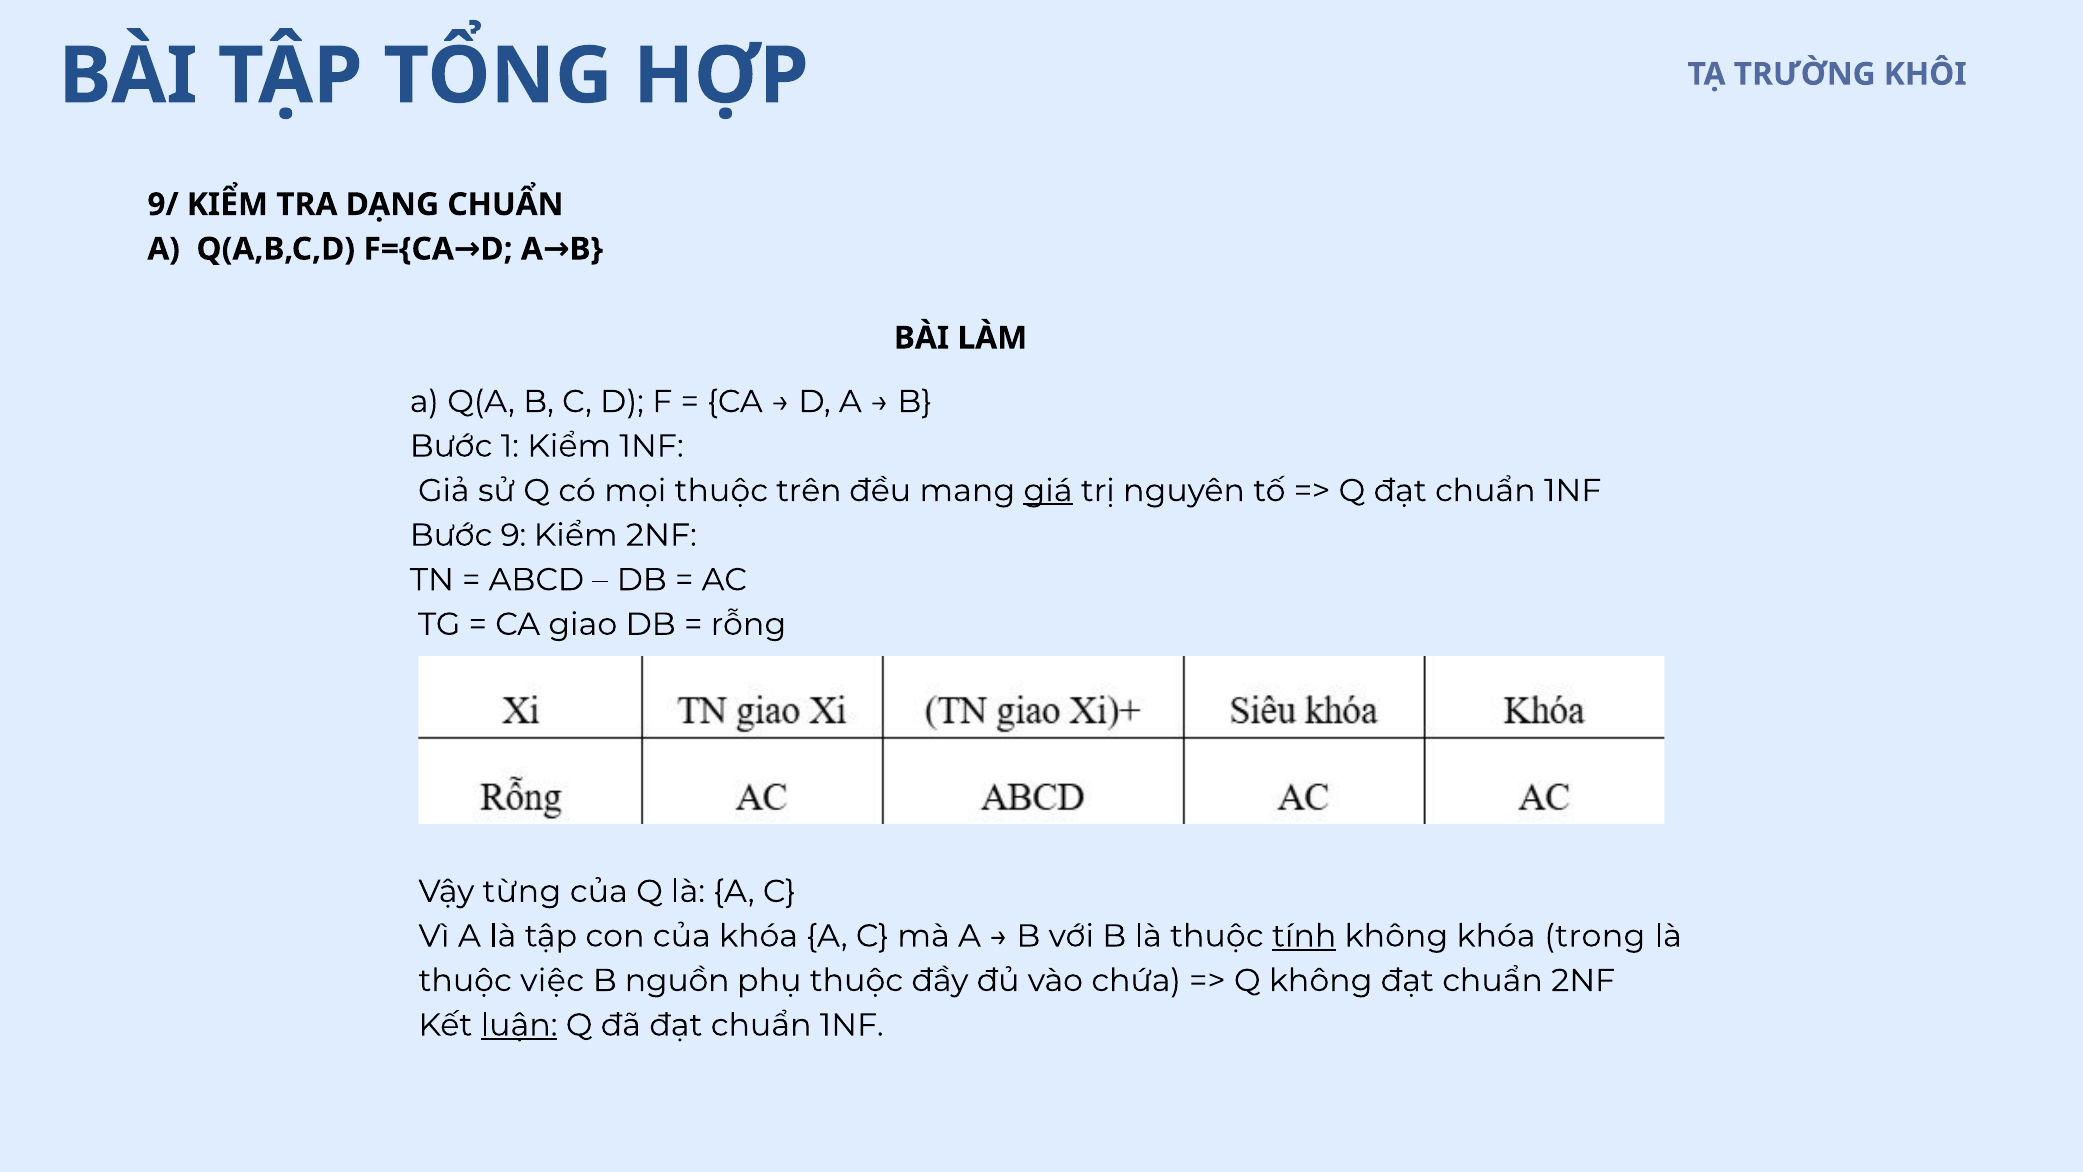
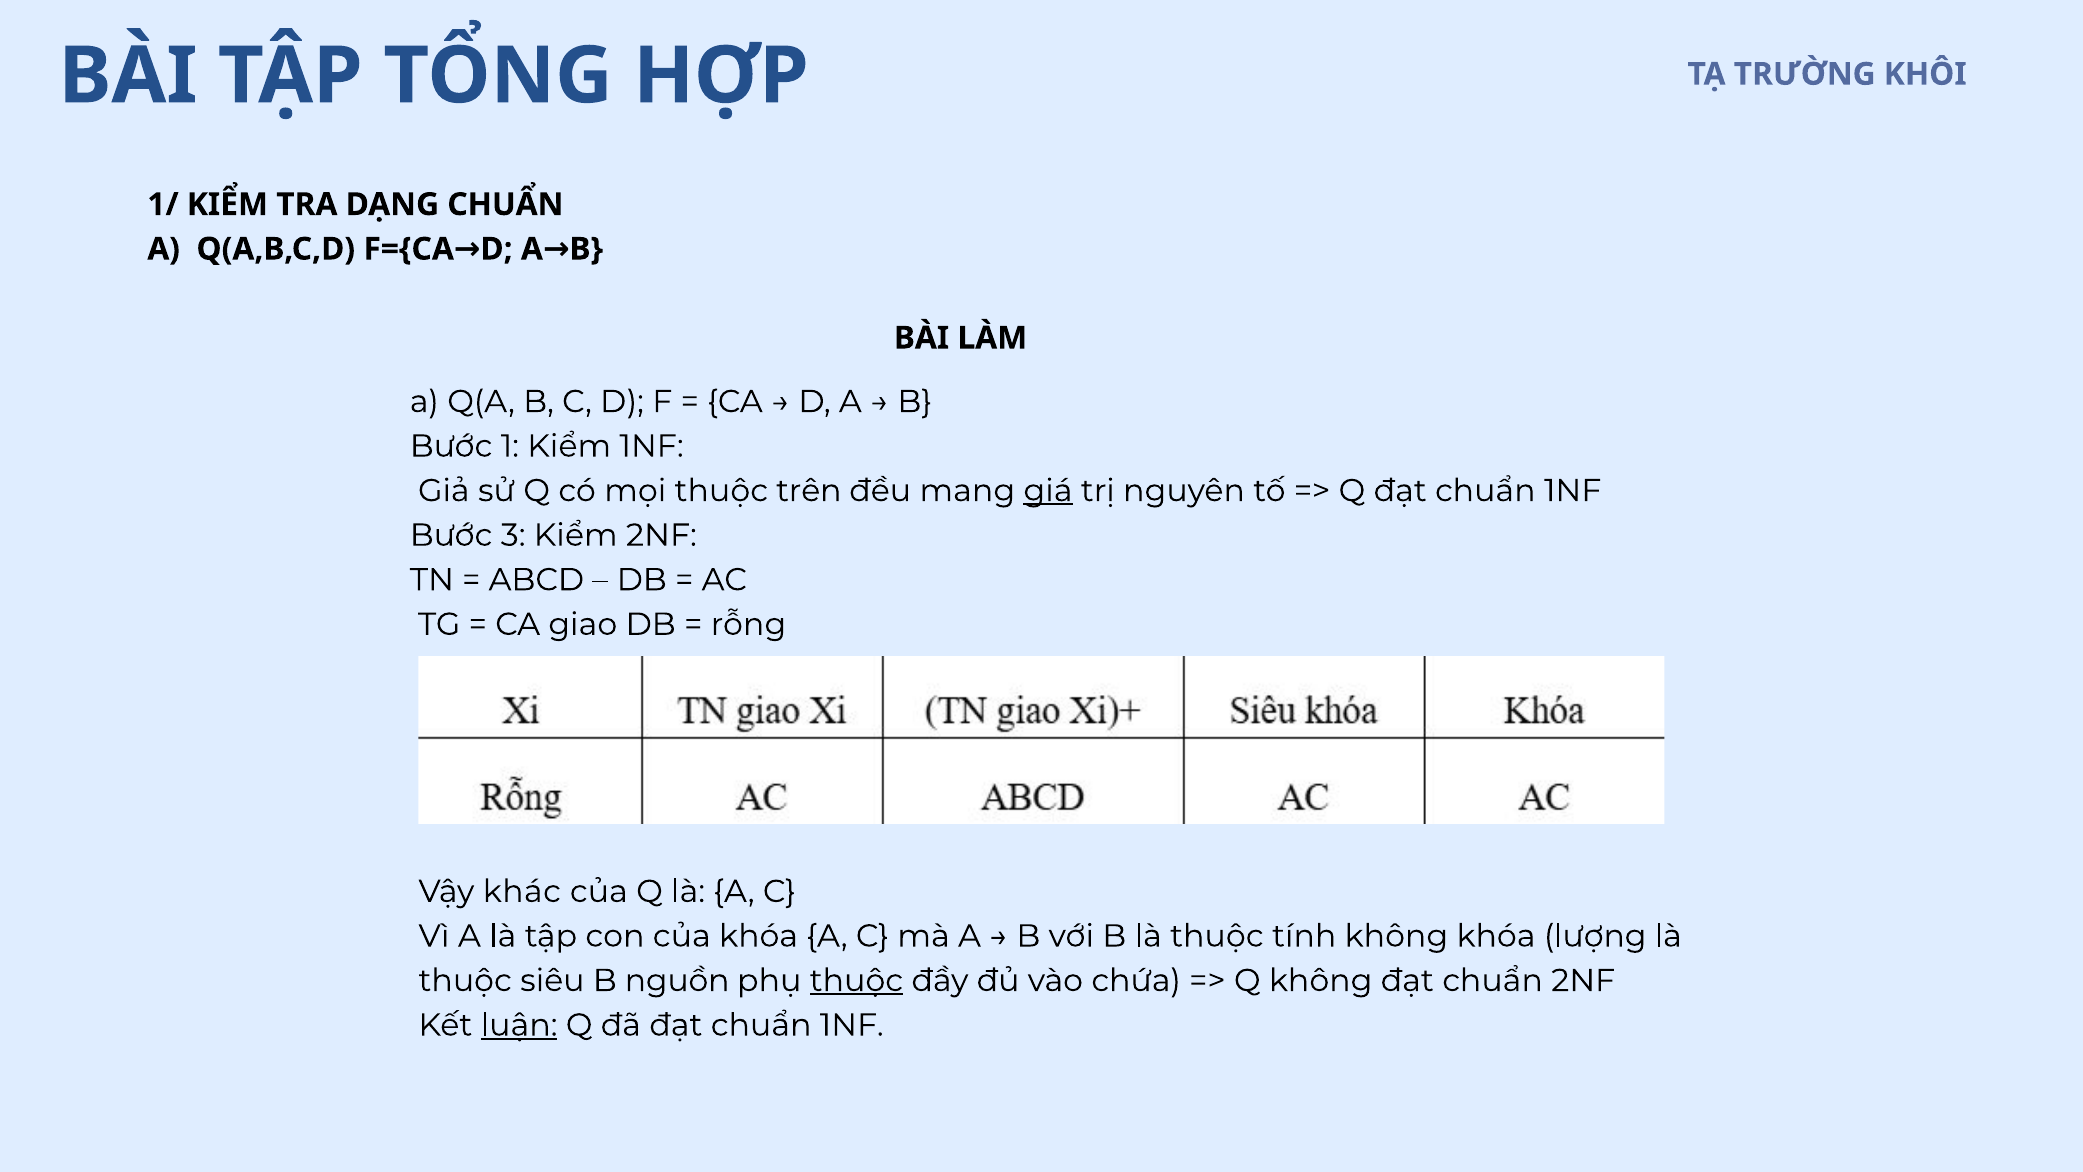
9/: 9/ -> 1/
9: 9 -> 3
từng: từng -> khác
tính underline: present -> none
trong: trong -> lượng
việc: việc -> siêu
thuộc at (856, 980) underline: none -> present
